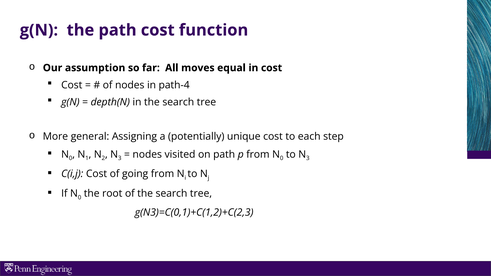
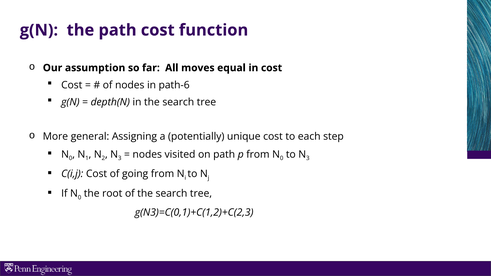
path-4: path-4 -> path-6
